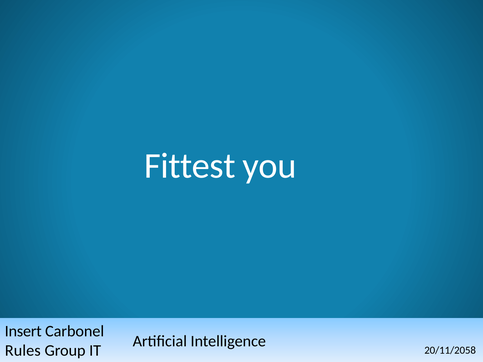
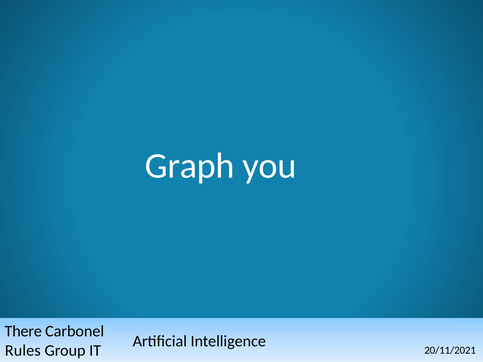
Fittest: Fittest -> Graph
Insert: Insert -> There
20/11/2058: 20/11/2058 -> 20/11/2021
